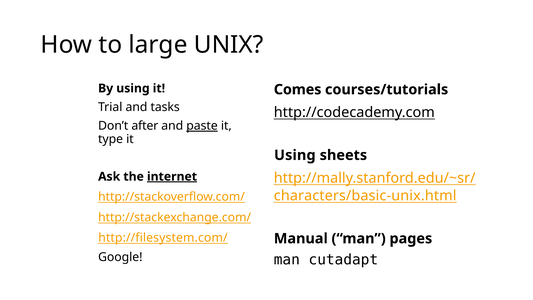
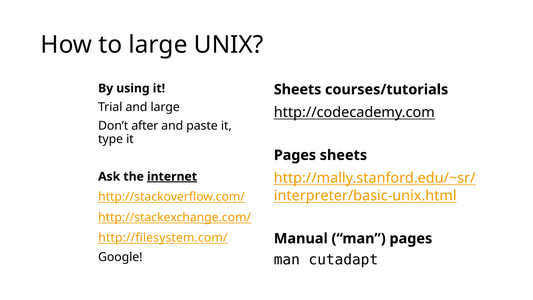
Comes at (298, 90): Comes -> Sheets
and tasks: tasks -> large
paste underline: present -> none
Using at (295, 155): Using -> Pages
characters/basic-unix.html: characters/basic-unix.html -> interpreter/basic-unix.html
